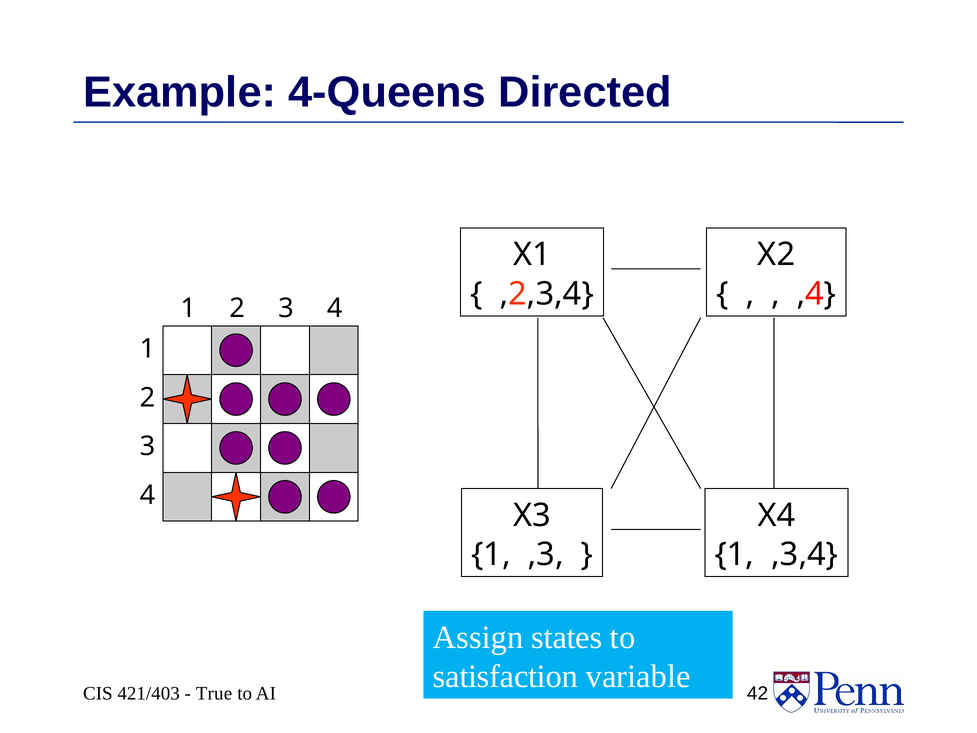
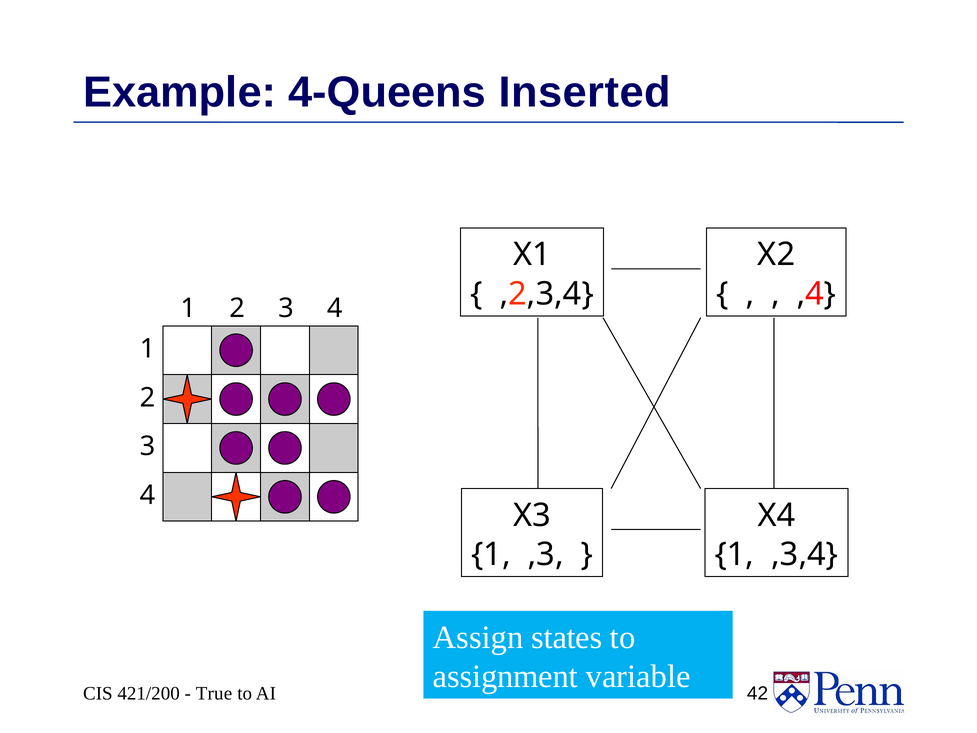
Directed: Directed -> Inserted
satisfaction: satisfaction -> assignment
421/403: 421/403 -> 421/200
